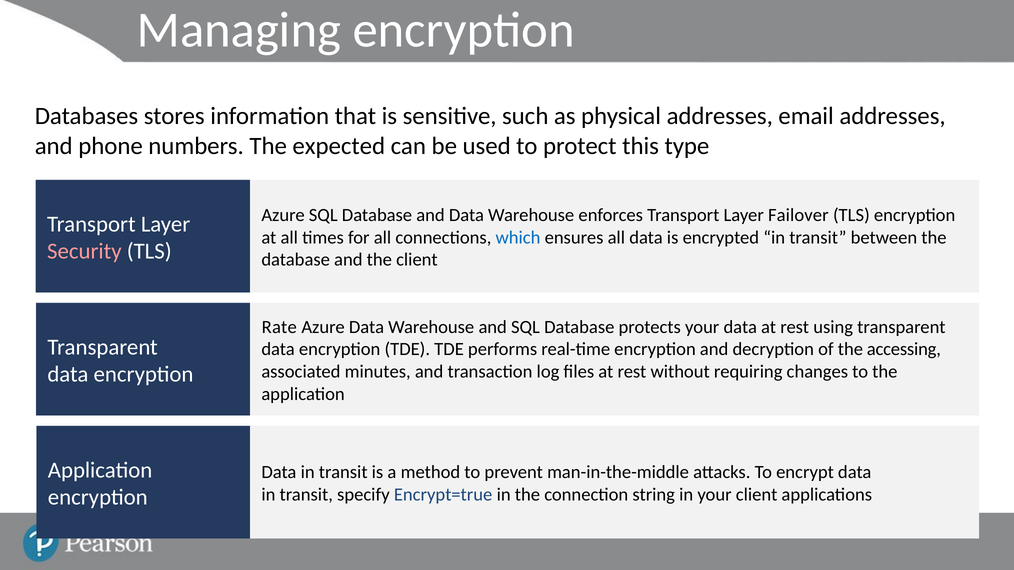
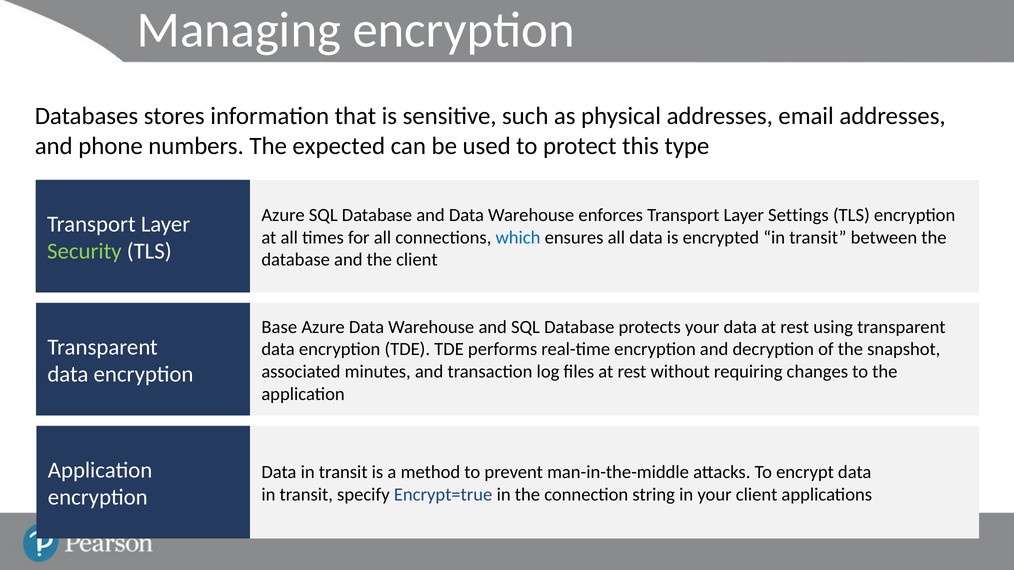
Failover: Failover -> Settings
Security colour: pink -> light green
Rate: Rate -> Base
accessing: accessing -> snapshot
